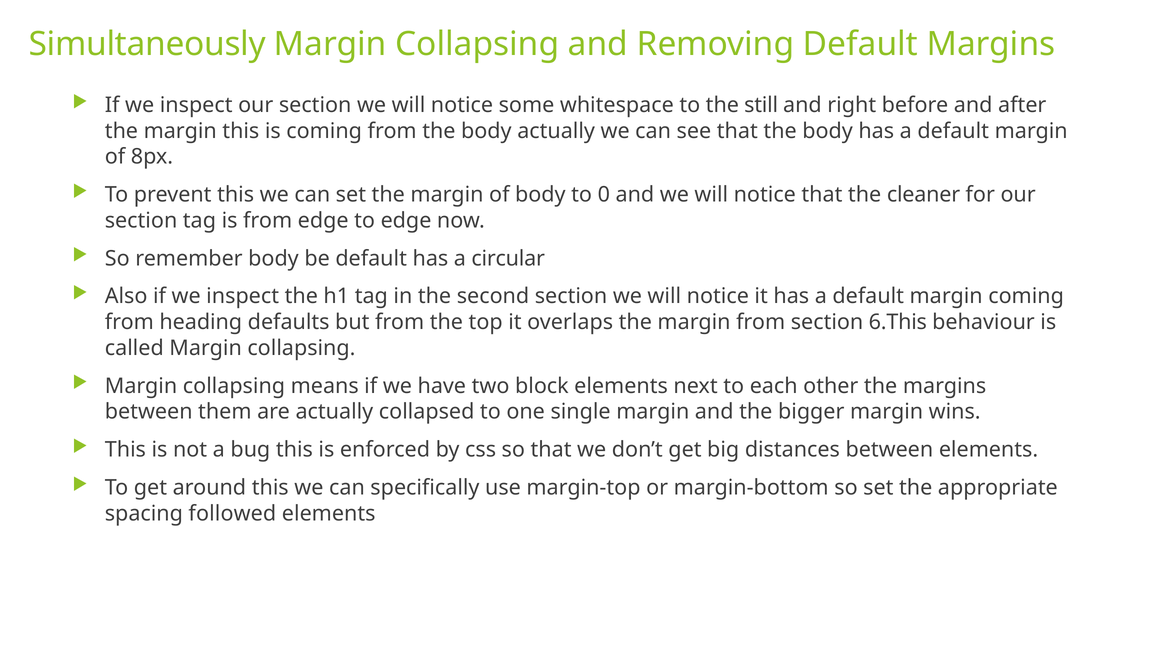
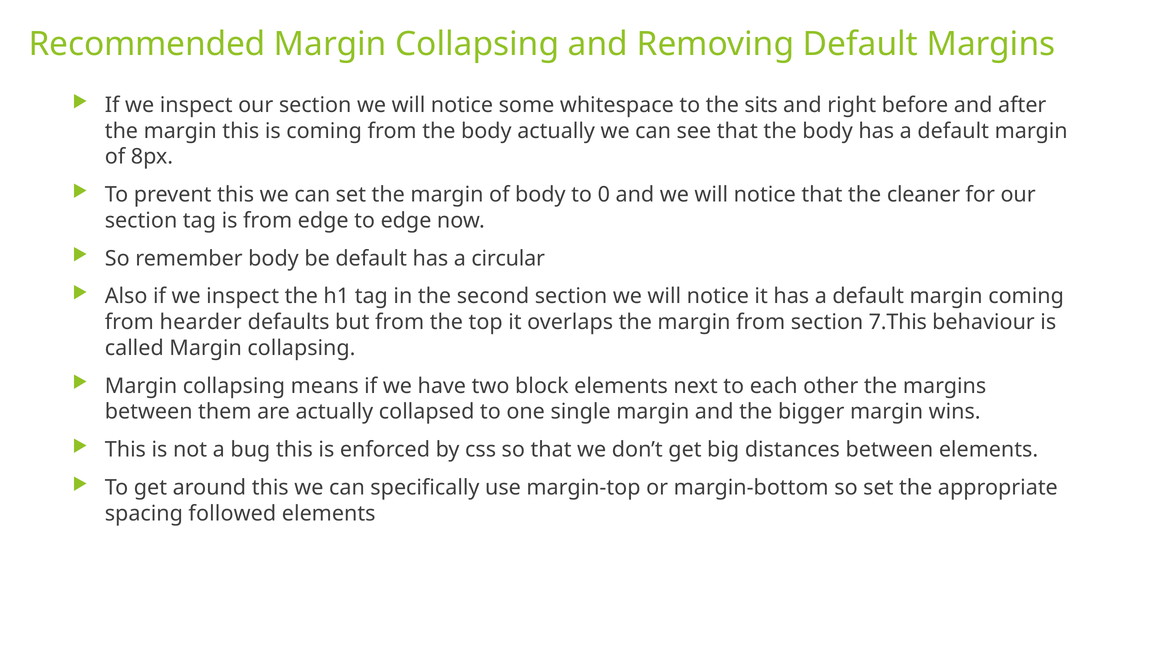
Simultaneously: Simultaneously -> Recommended
still: still -> sits
heading: heading -> hearder
6.This: 6.This -> 7.This
